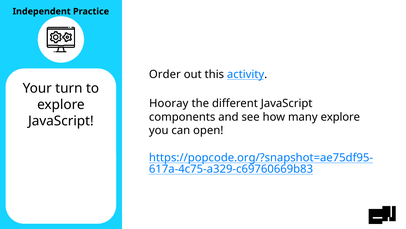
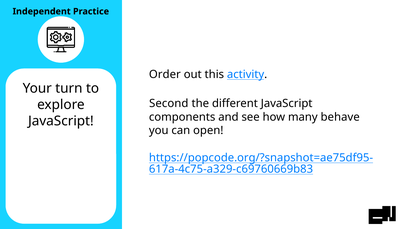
Hooray: Hooray -> Second
many explore: explore -> behave
